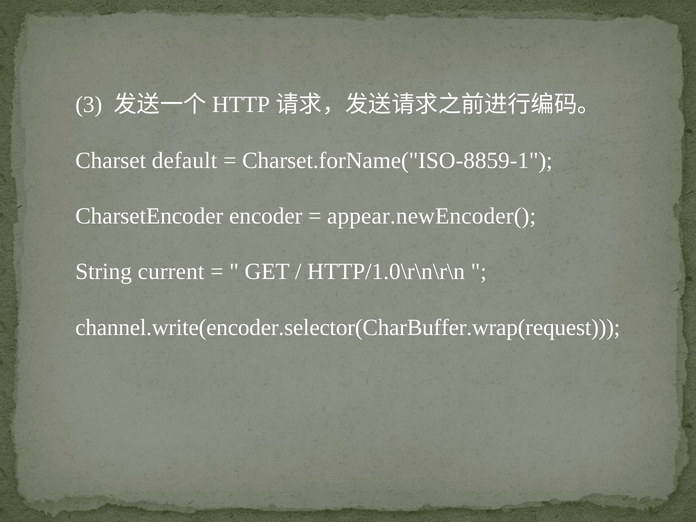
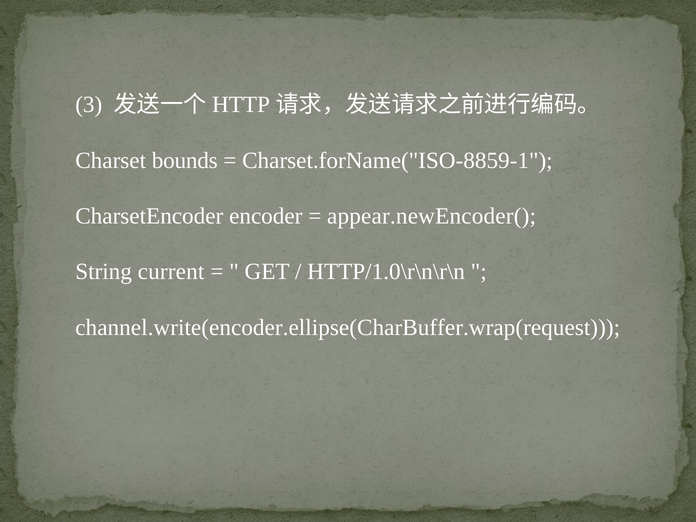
default: default -> bounds
channel.write(encoder.selector(CharBuffer.wrap(request: channel.write(encoder.selector(CharBuffer.wrap(request -> channel.write(encoder.ellipse(CharBuffer.wrap(request
